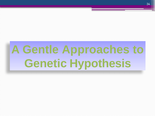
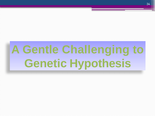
Approaches: Approaches -> Challenging
